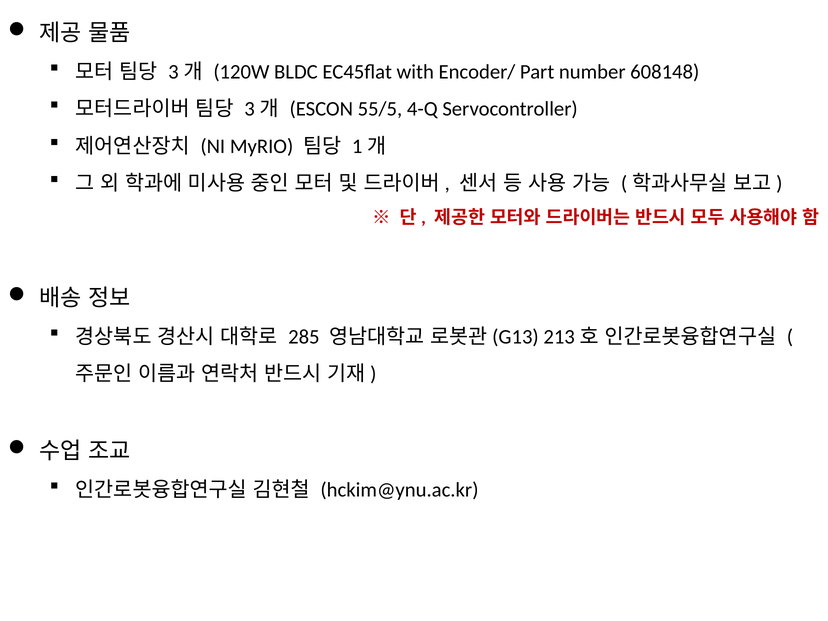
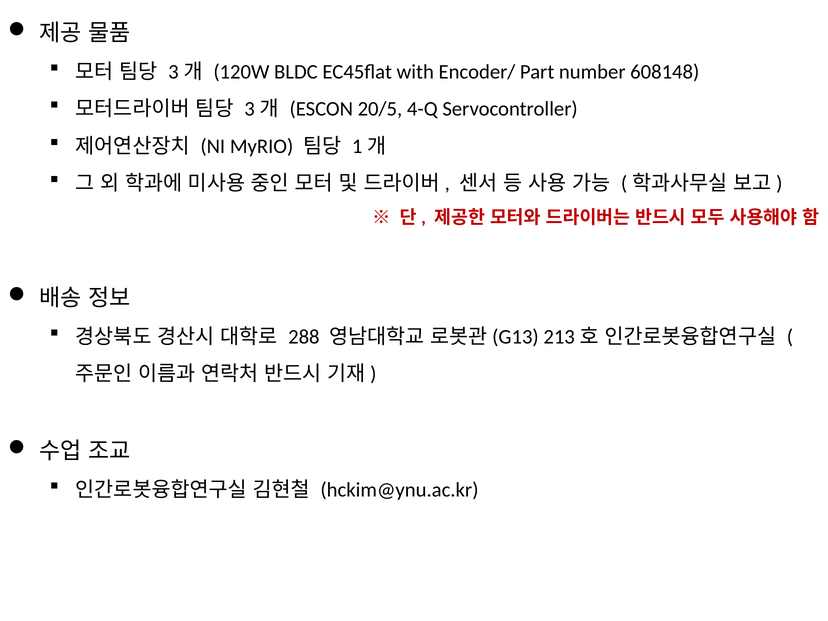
55/5: 55/5 -> 20/5
285: 285 -> 288
